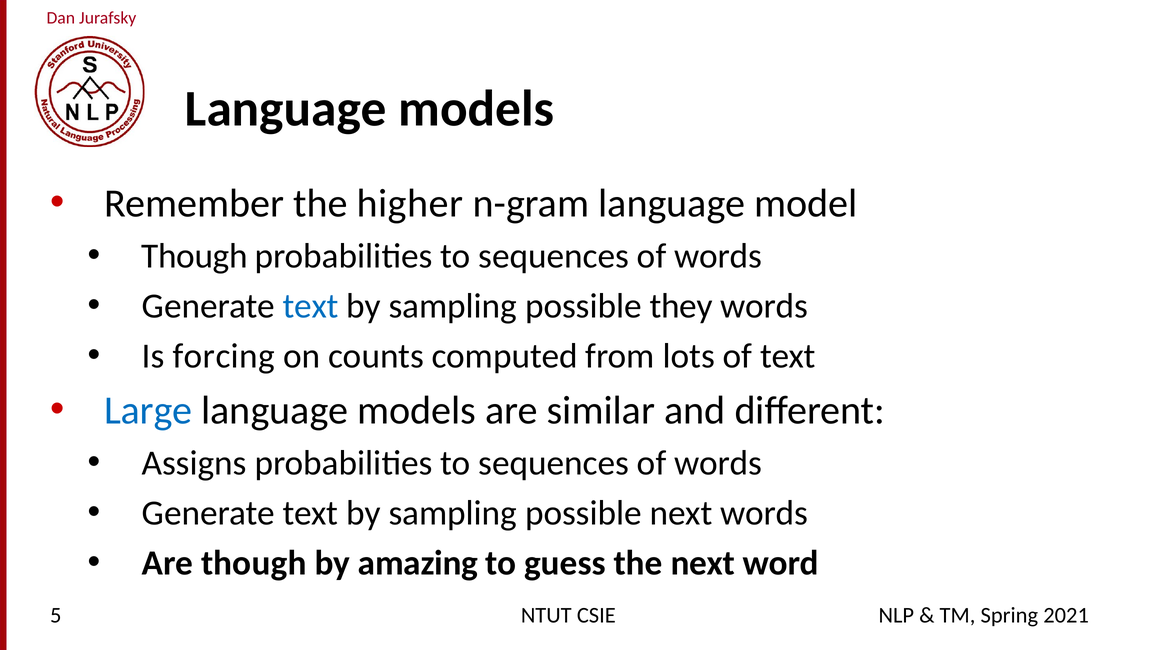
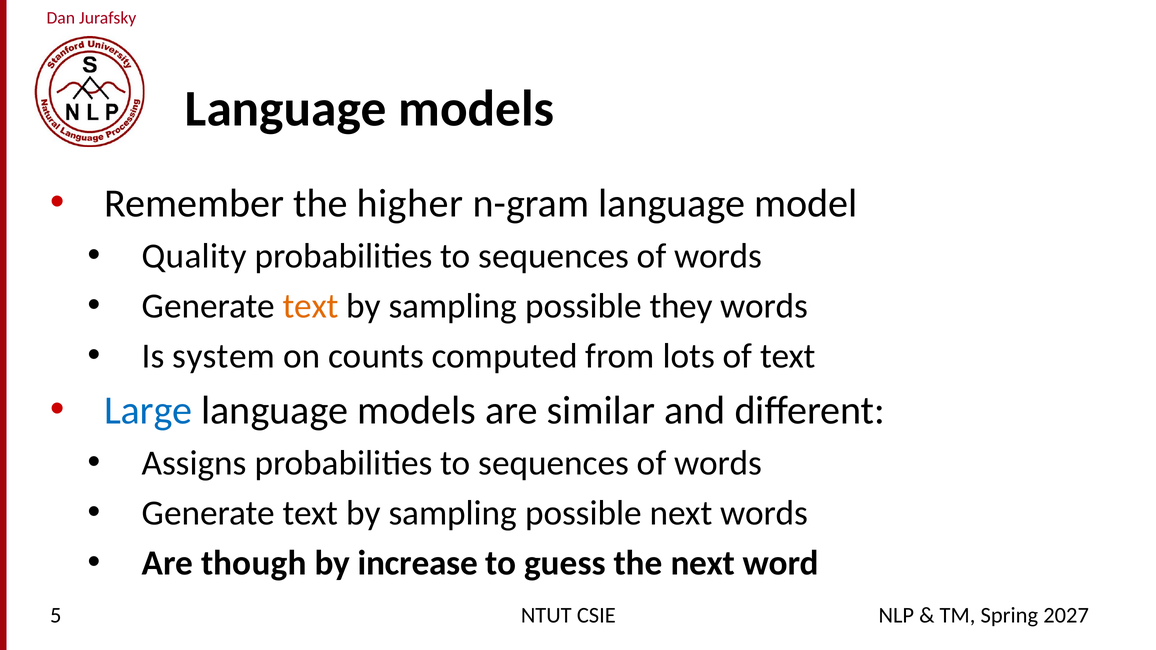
Though at (194, 256): Though -> Quality
text at (311, 306) colour: blue -> orange
forcing: forcing -> system
amazing: amazing -> increase
2021: 2021 -> 2027
